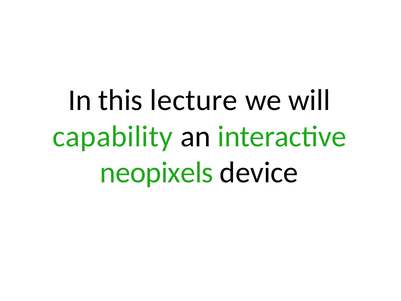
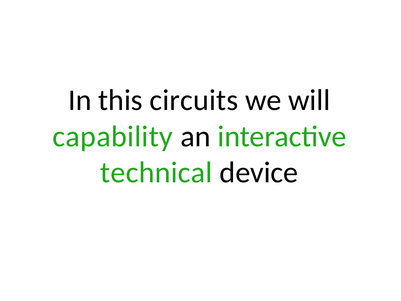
lecture: lecture -> circuits
neopixels: neopixels -> technical
